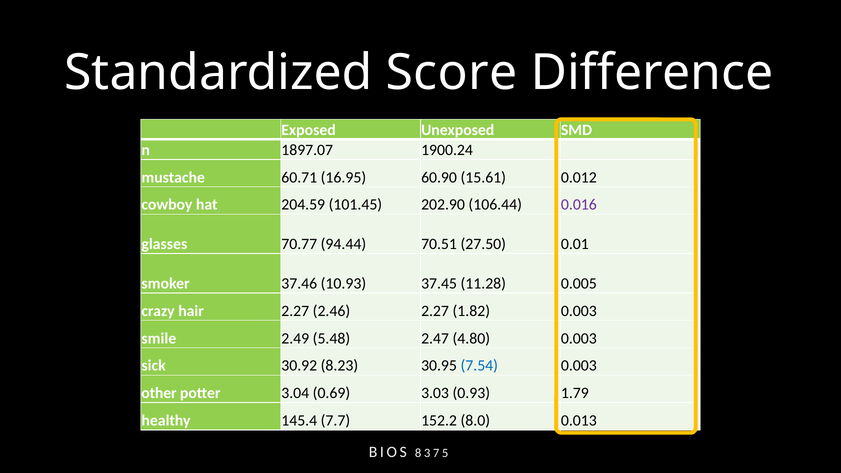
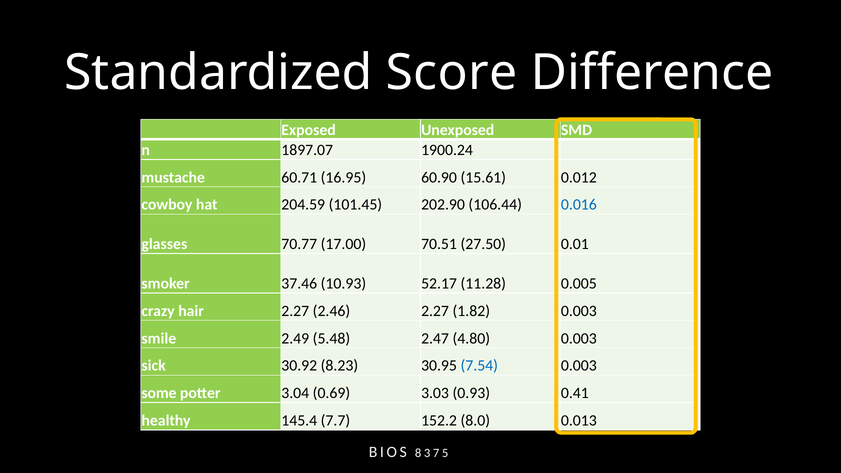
0.016 colour: purple -> blue
94.44: 94.44 -> 17.00
37.45: 37.45 -> 52.17
other: other -> some
1.79: 1.79 -> 0.41
